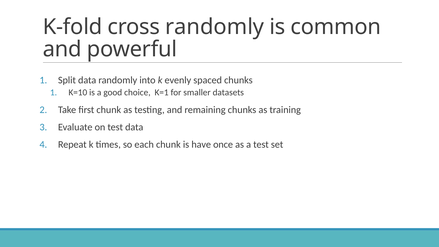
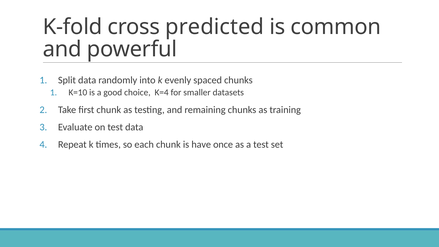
cross randomly: randomly -> predicted
K=1: K=1 -> K=4
